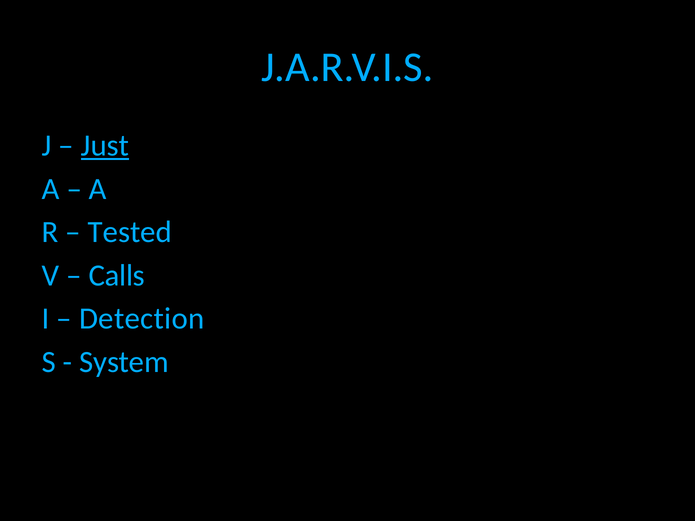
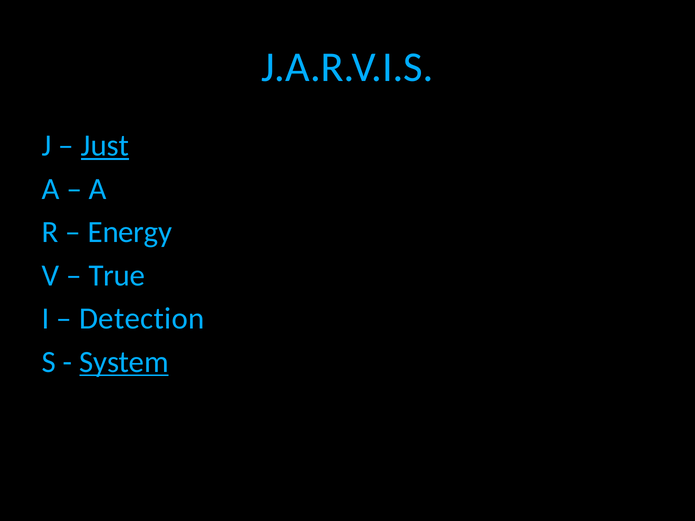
Tested: Tested -> Energy
Calls: Calls -> True
System underline: none -> present
